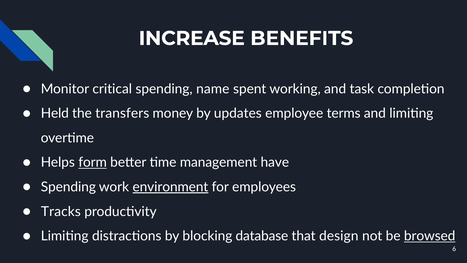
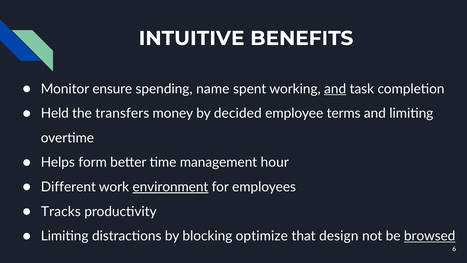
INCREASE: INCREASE -> INTUITIVE
critical: critical -> ensure
and at (335, 89) underline: none -> present
updates: updates -> decided
form underline: present -> none
have: have -> hour
Spending at (68, 187): Spending -> Different
database: database -> optimize
